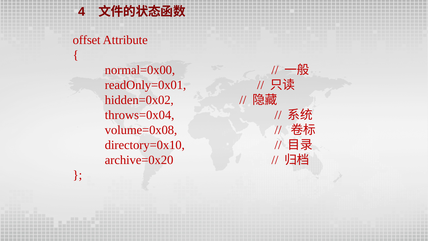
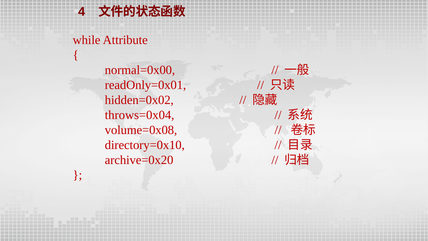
offset: offset -> while
